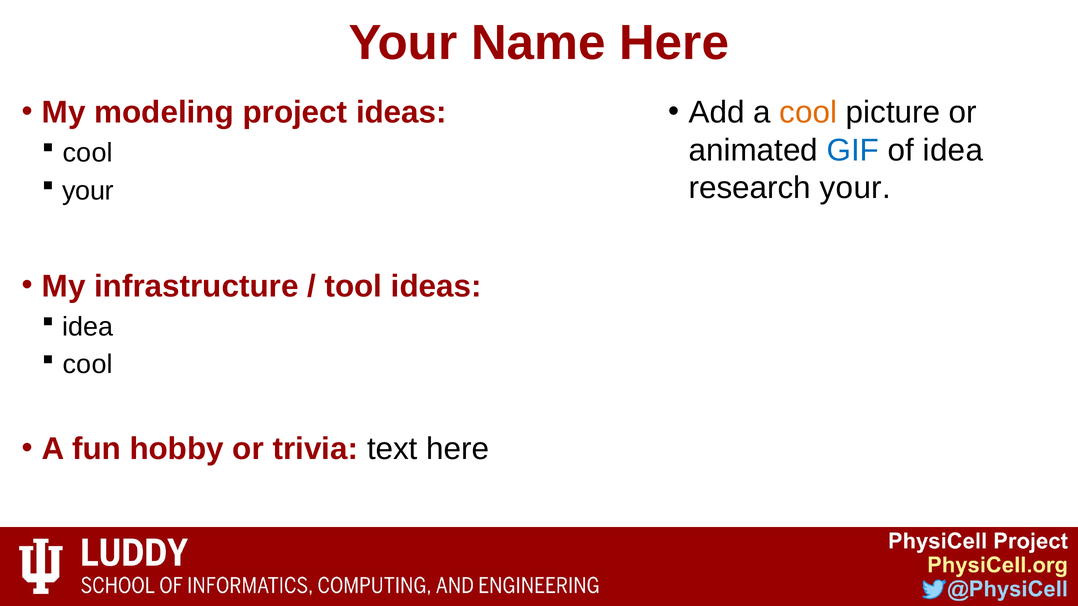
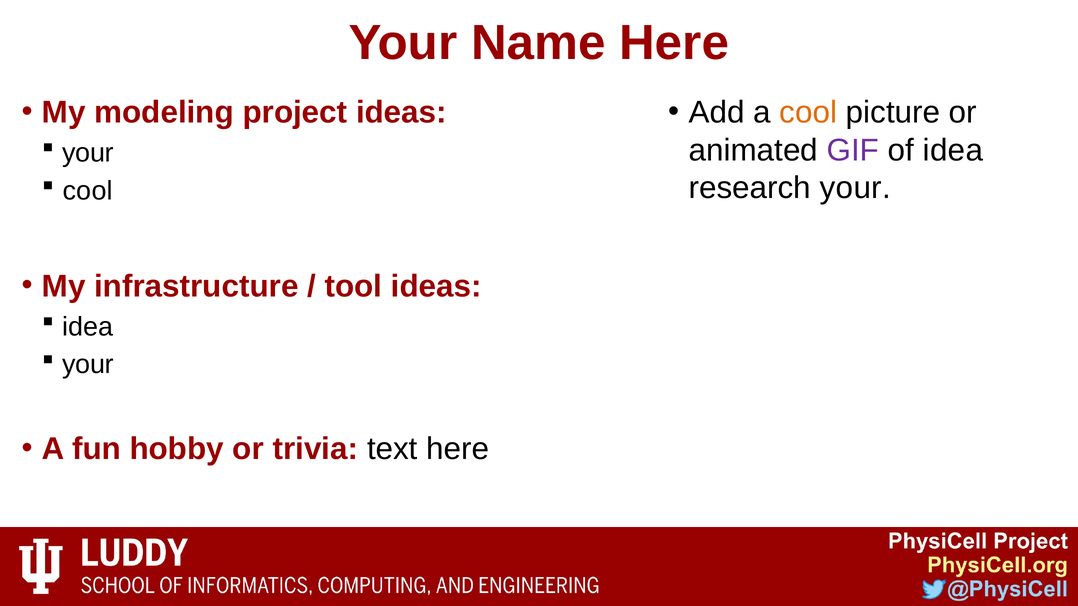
GIF colour: blue -> purple
cool at (88, 153): cool -> your
your at (88, 191): your -> cool
cool at (88, 365): cool -> your
